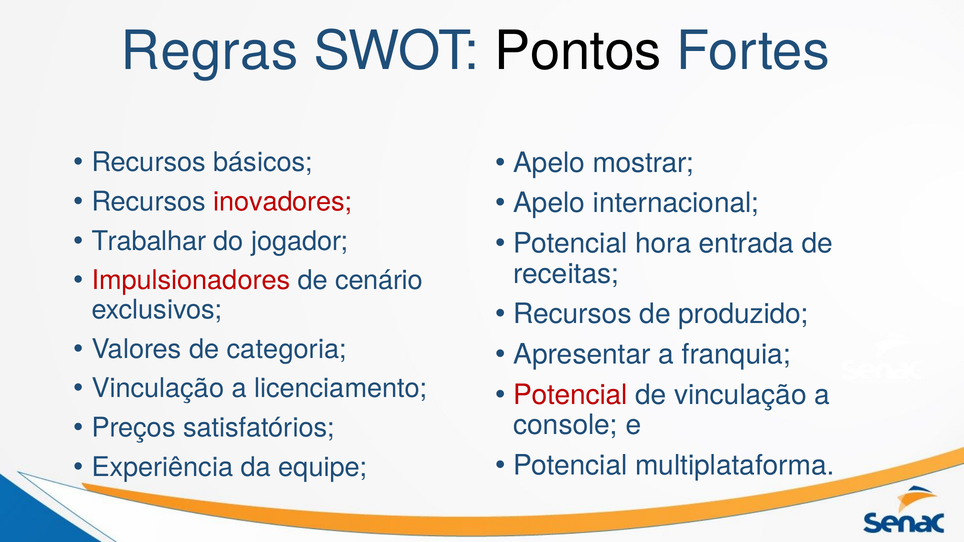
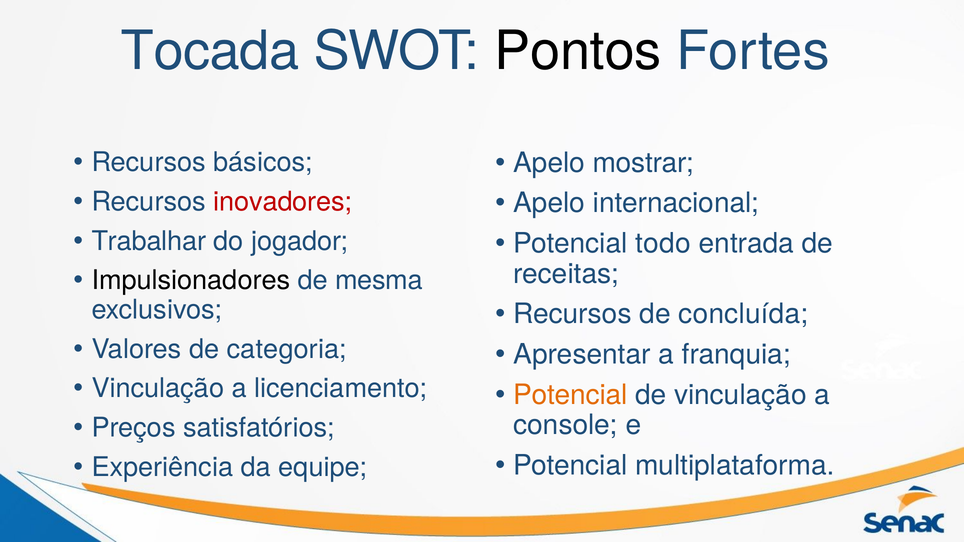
Regras: Regras -> Tocada
hora: hora -> todo
Impulsionadores colour: red -> black
cenário: cenário -> mesma
produzido: produzido -> concluída
Potencial at (570, 395) colour: red -> orange
